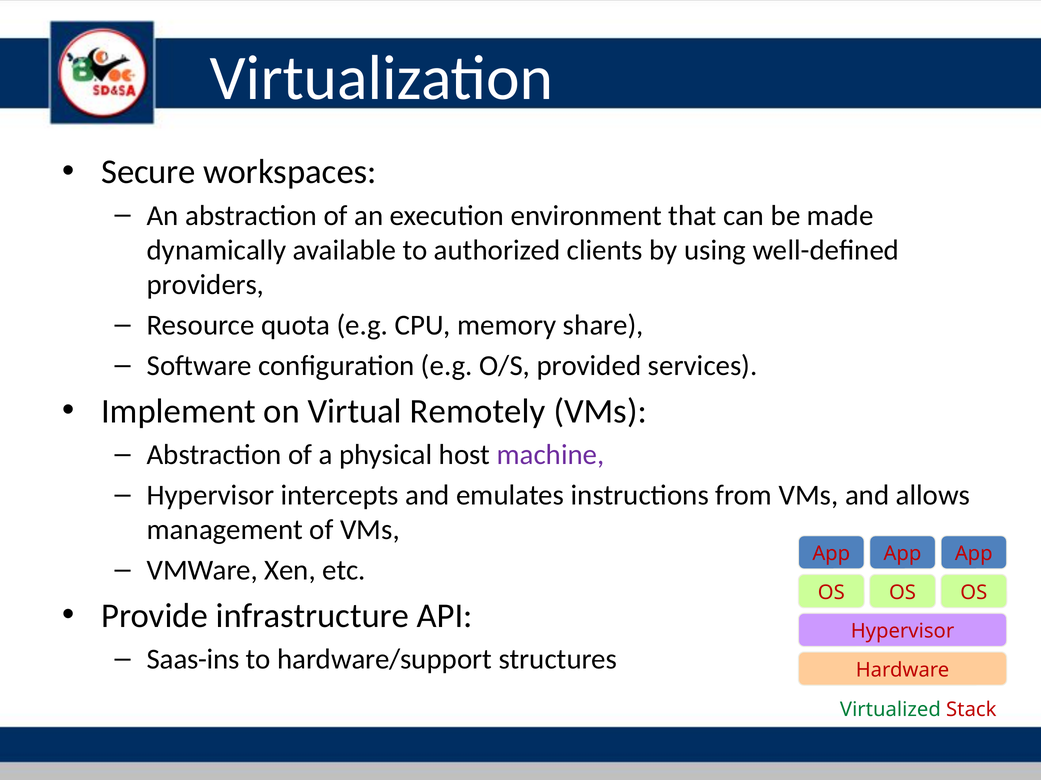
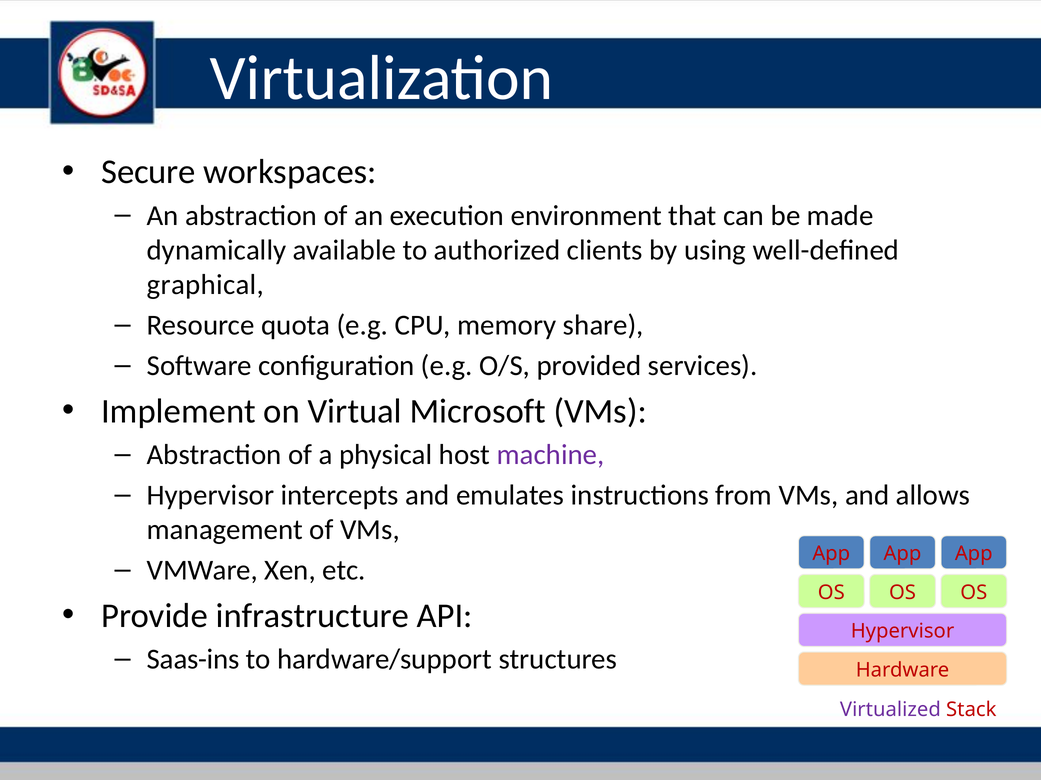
providers: providers -> graphical
Remotely: Remotely -> Microsoft
Virtualized colour: green -> purple
